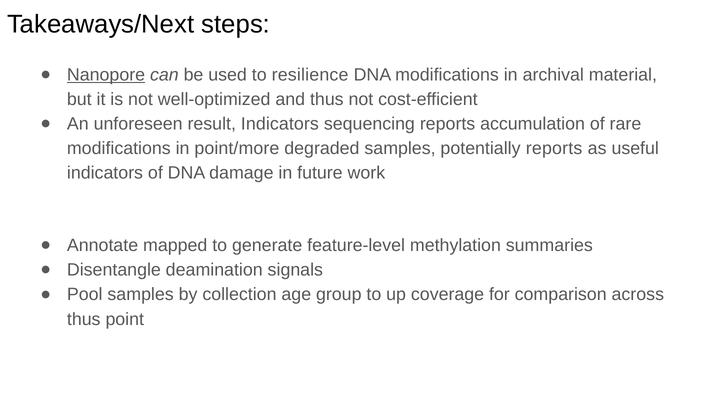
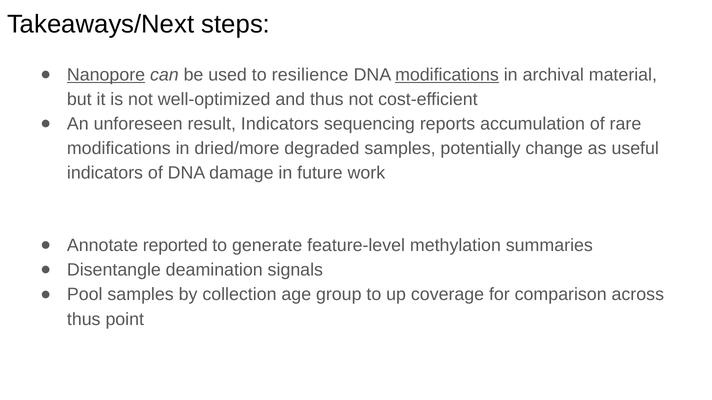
modifications at (447, 75) underline: none -> present
point/more: point/more -> dried/more
potentially reports: reports -> change
mapped: mapped -> reported
